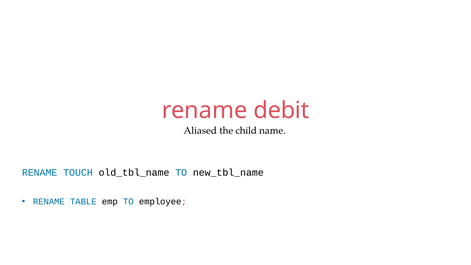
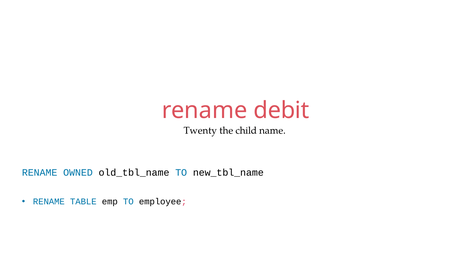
Aliased: Aliased -> Twenty
TOUCH: TOUCH -> OWNED
